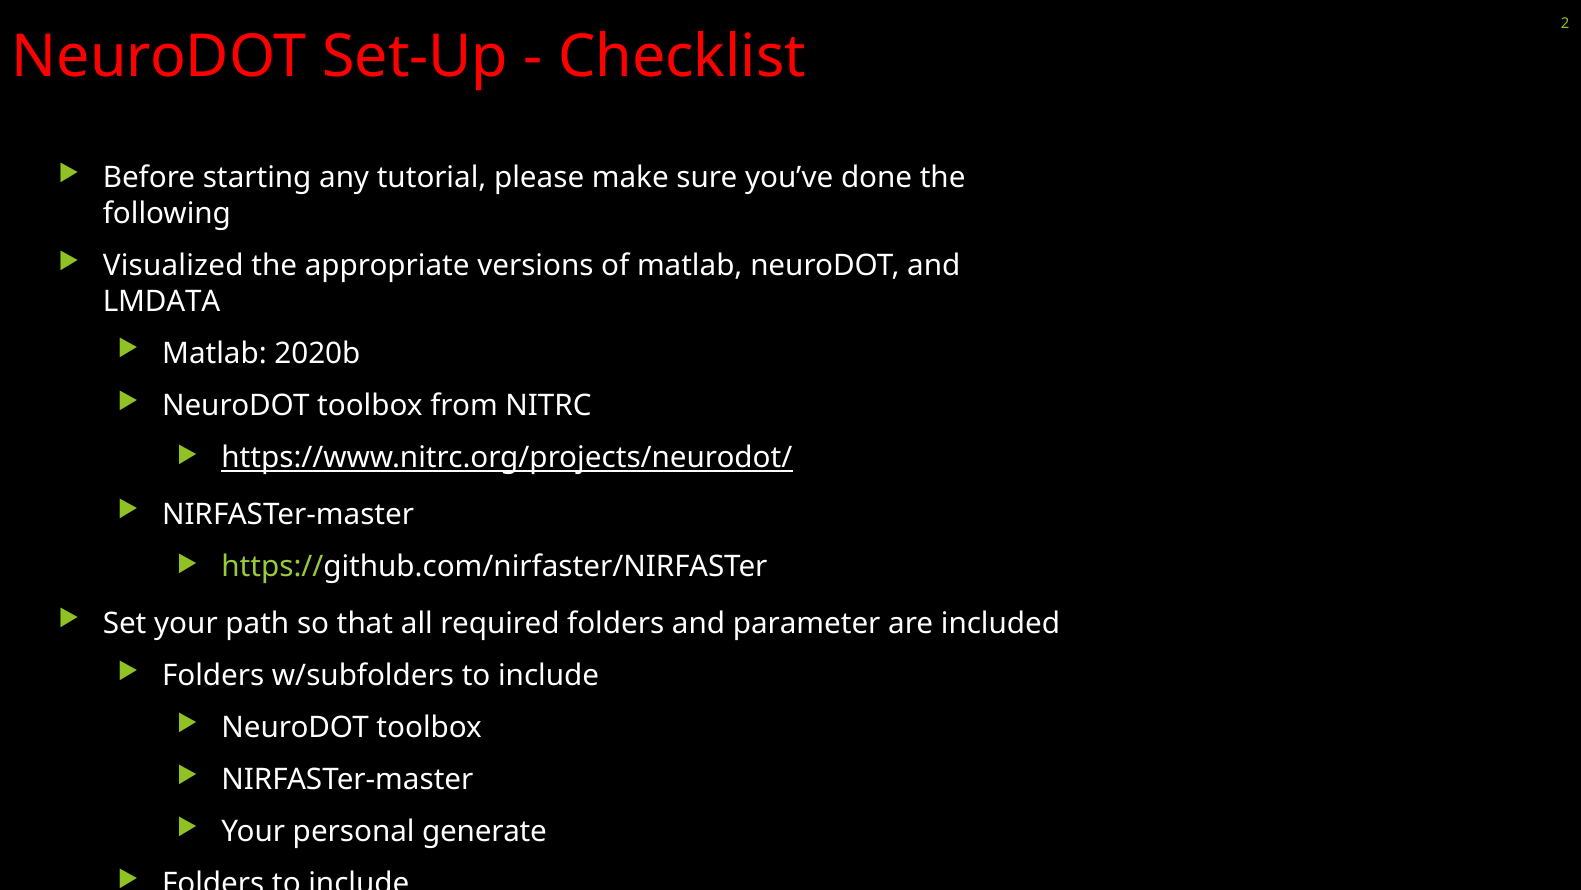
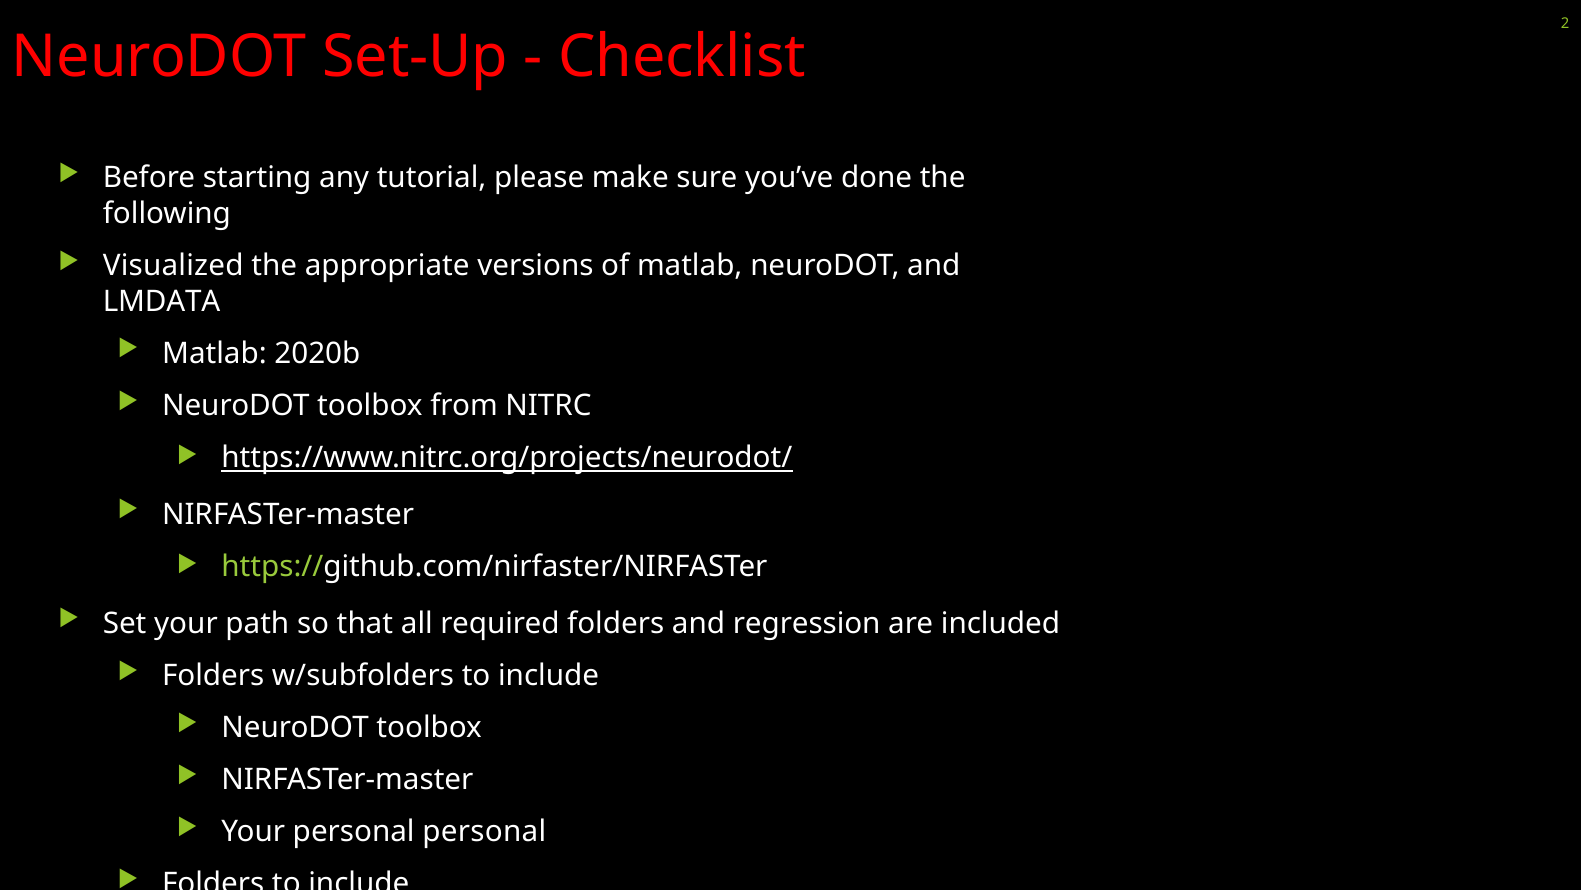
parameter: parameter -> regression
personal generate: generate -> personal
